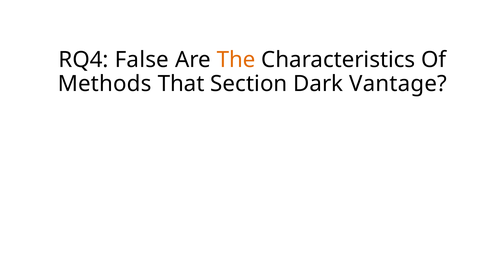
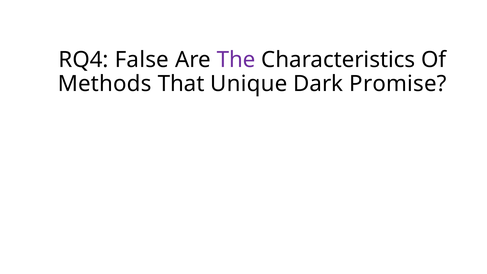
The colour: orange -> purple
Section: Section -> Unique
Vantage: Vantage -> Promise
